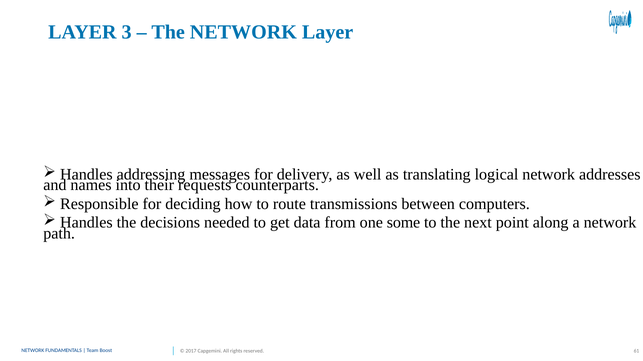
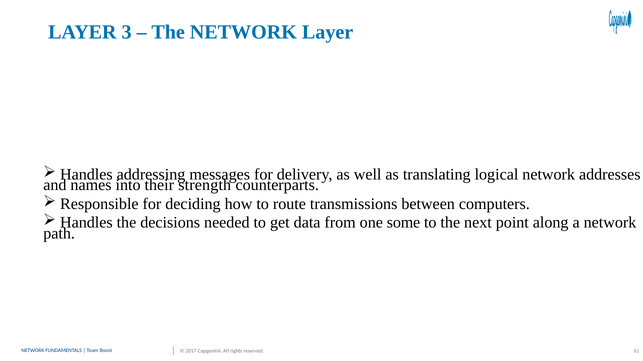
requests: requests -> strength
